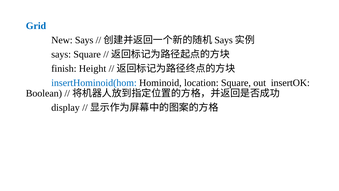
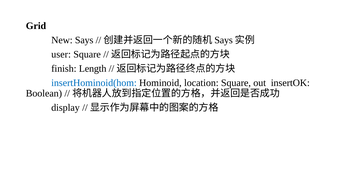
Grid colour: blue -> black
says at (61, 54): says -> user
Height: Height -> Length
